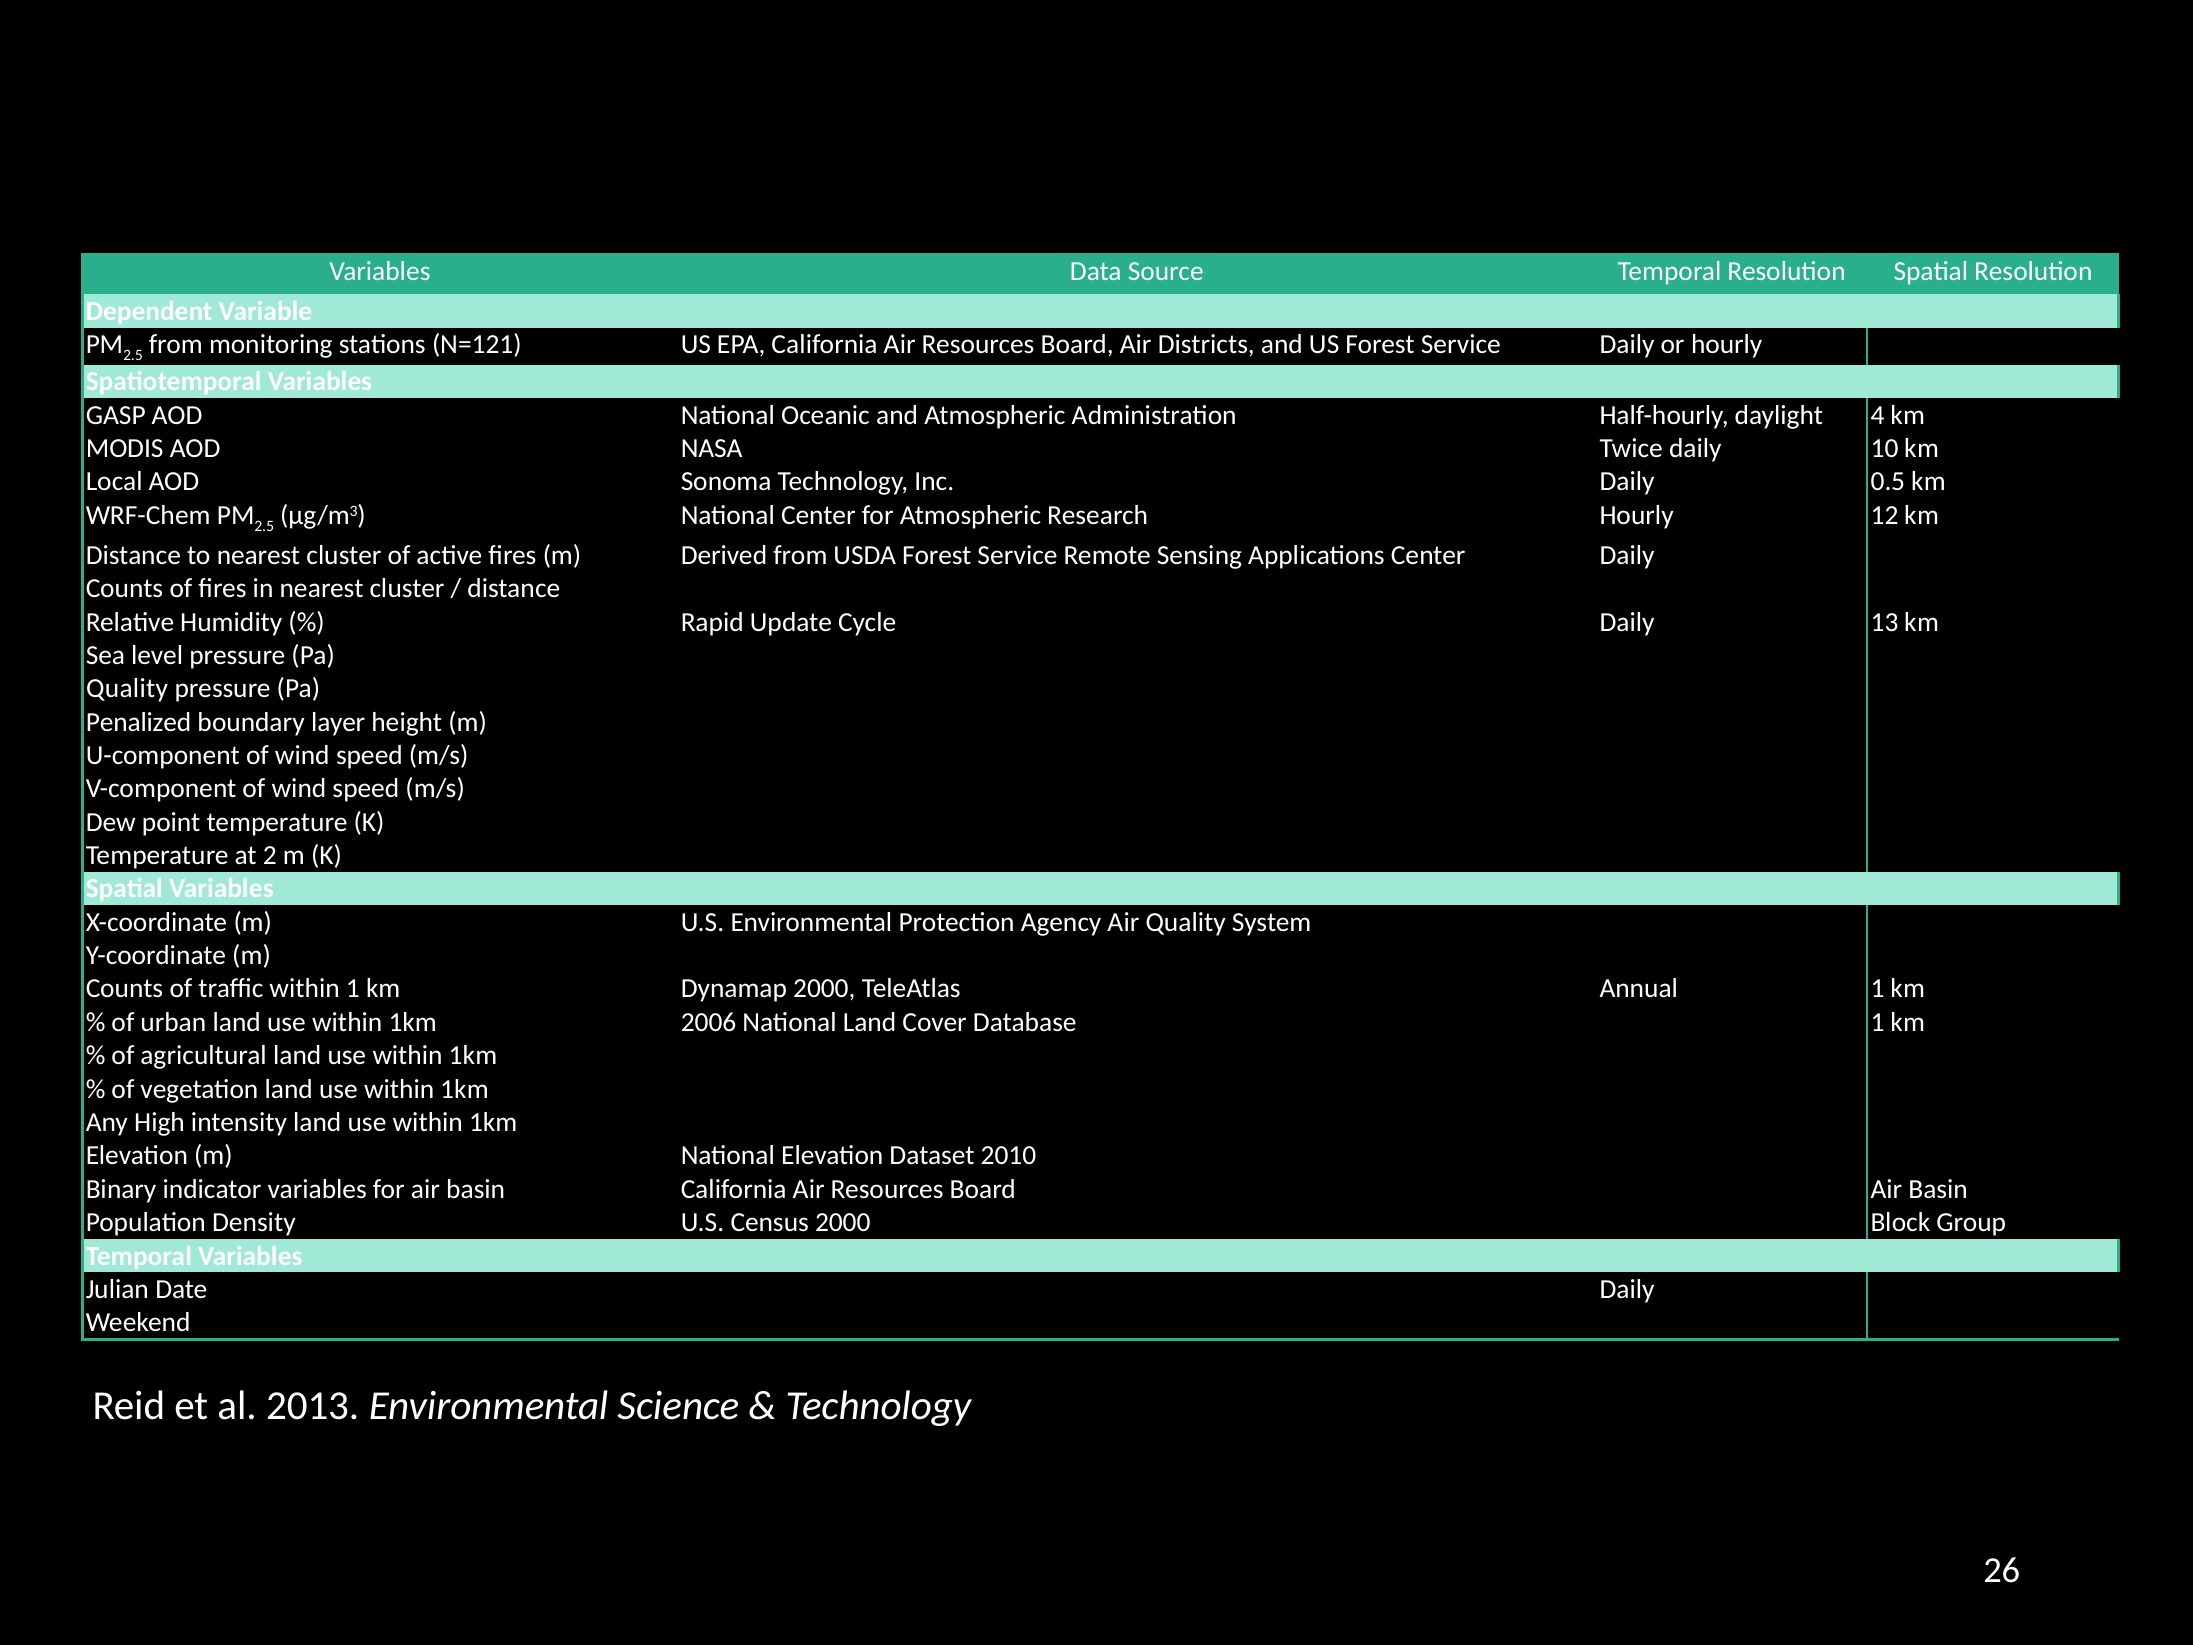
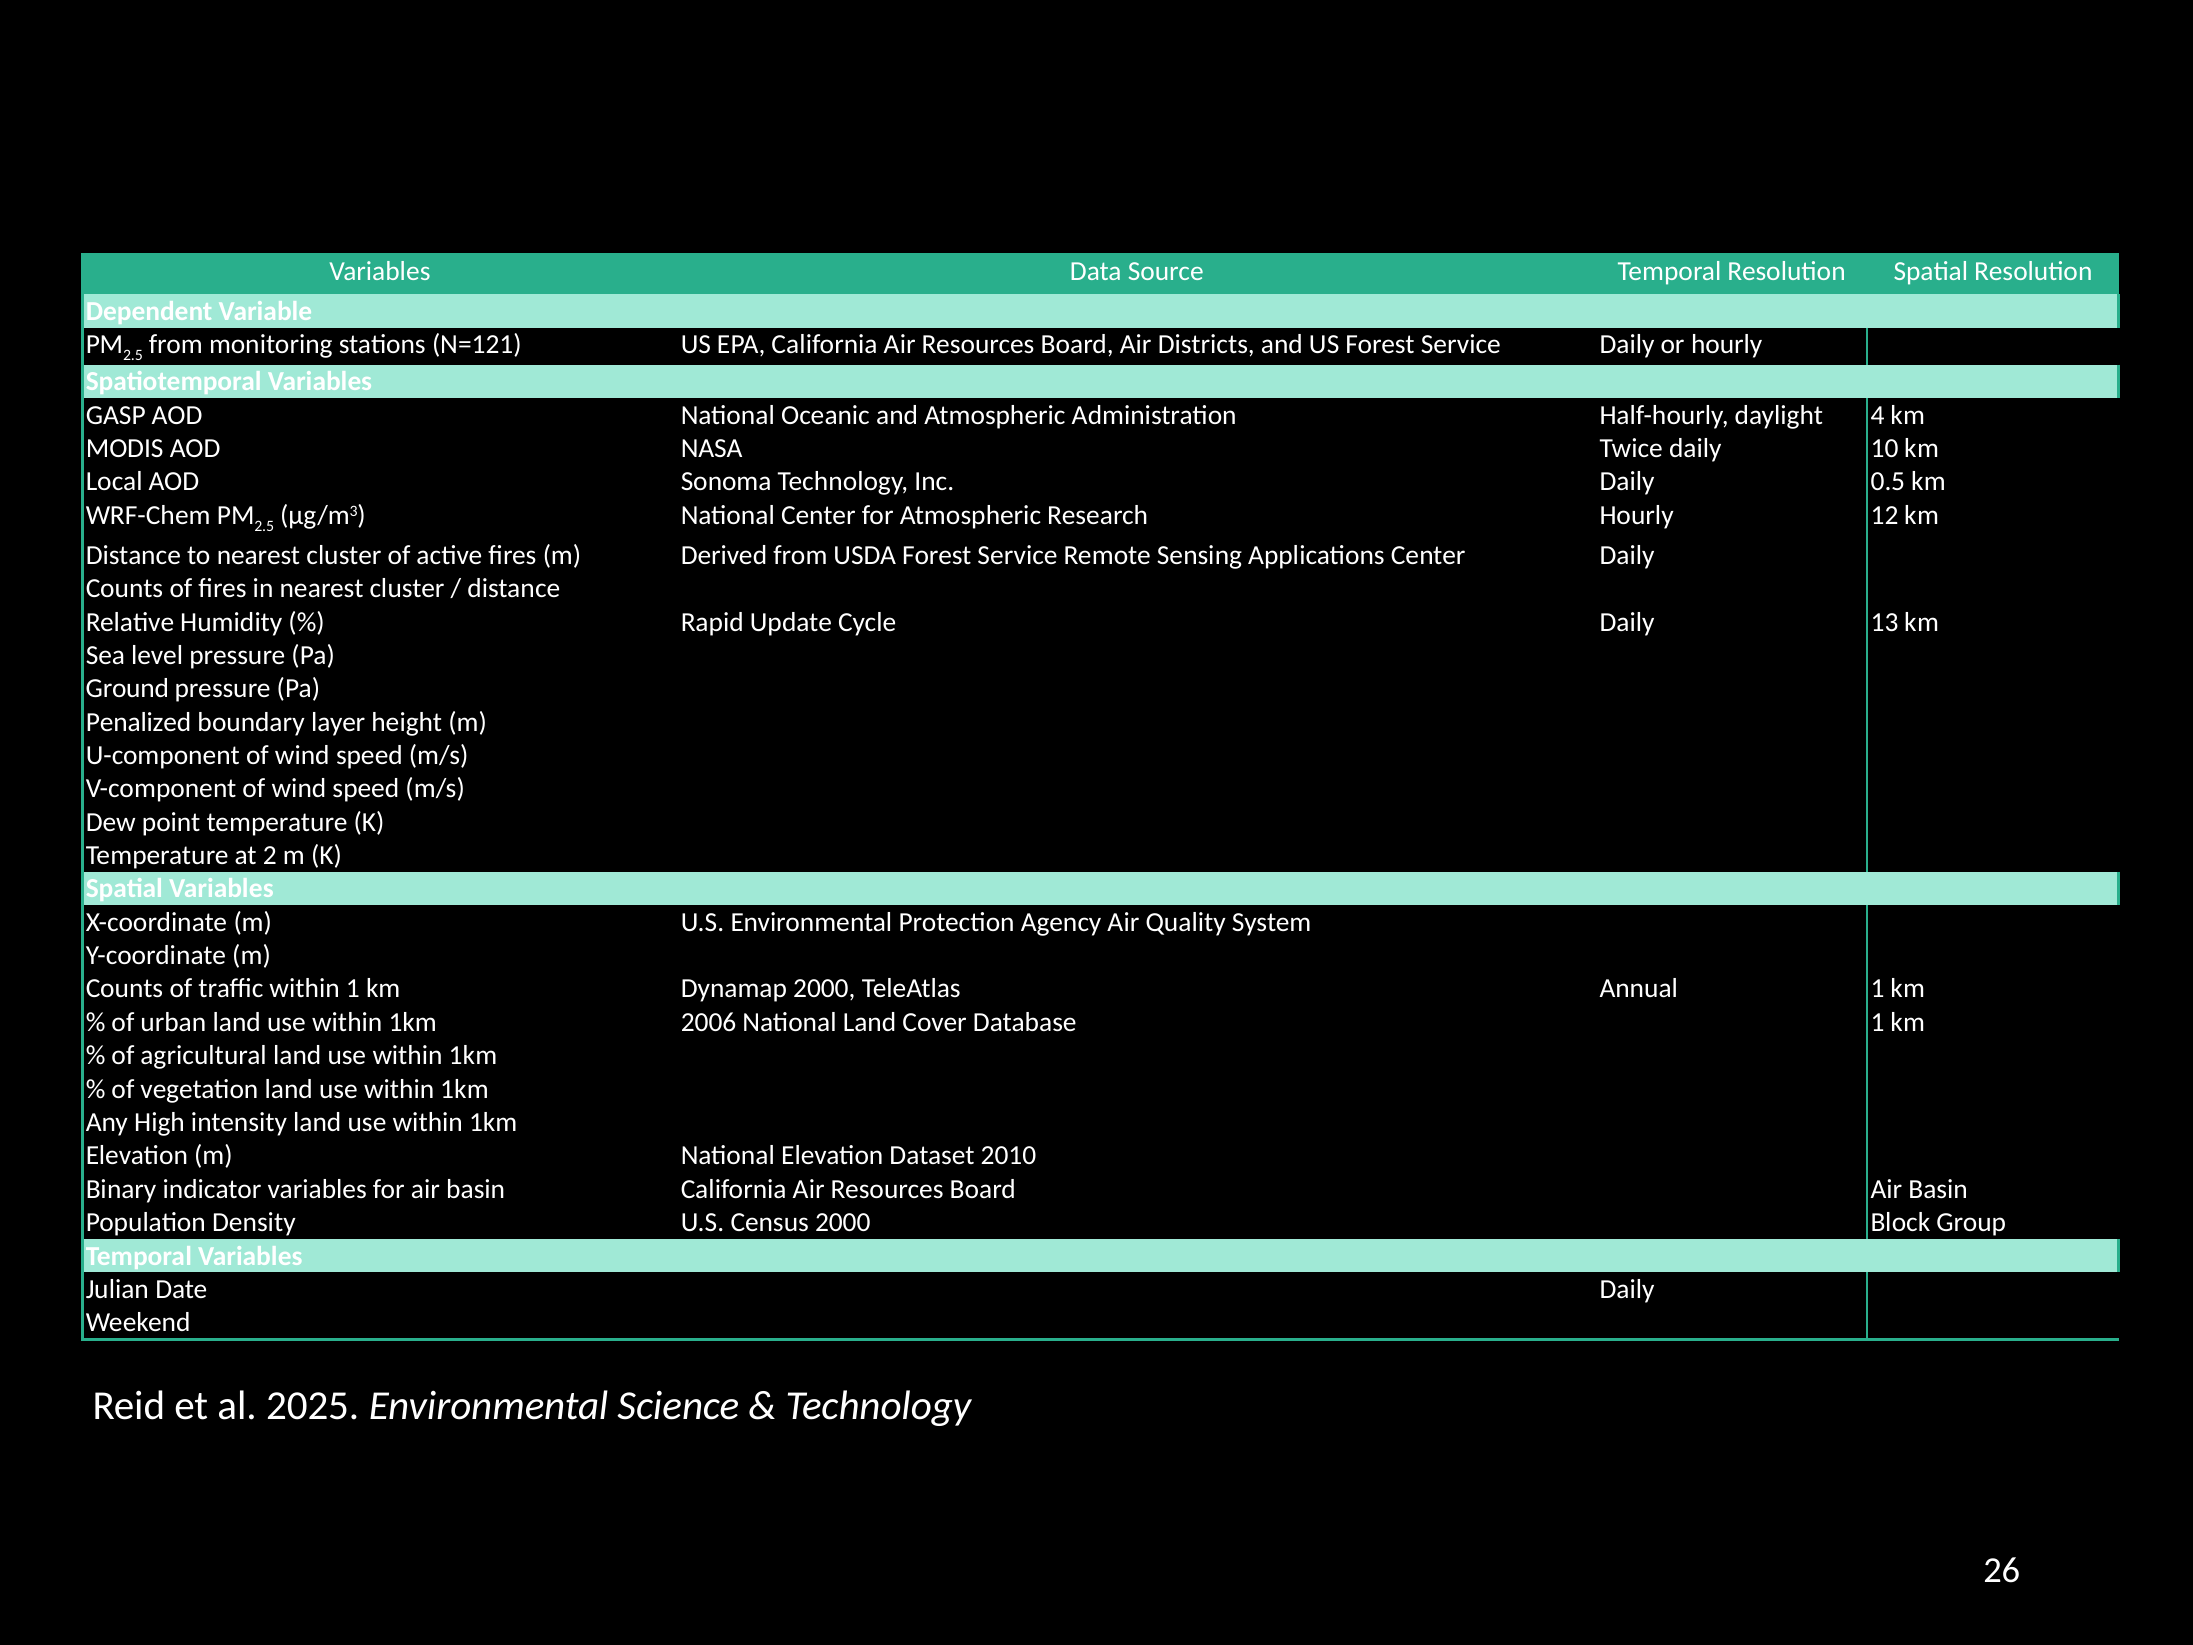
Quality at (127, 689): Quality -> Ground
2013: 2013 -> 2025
